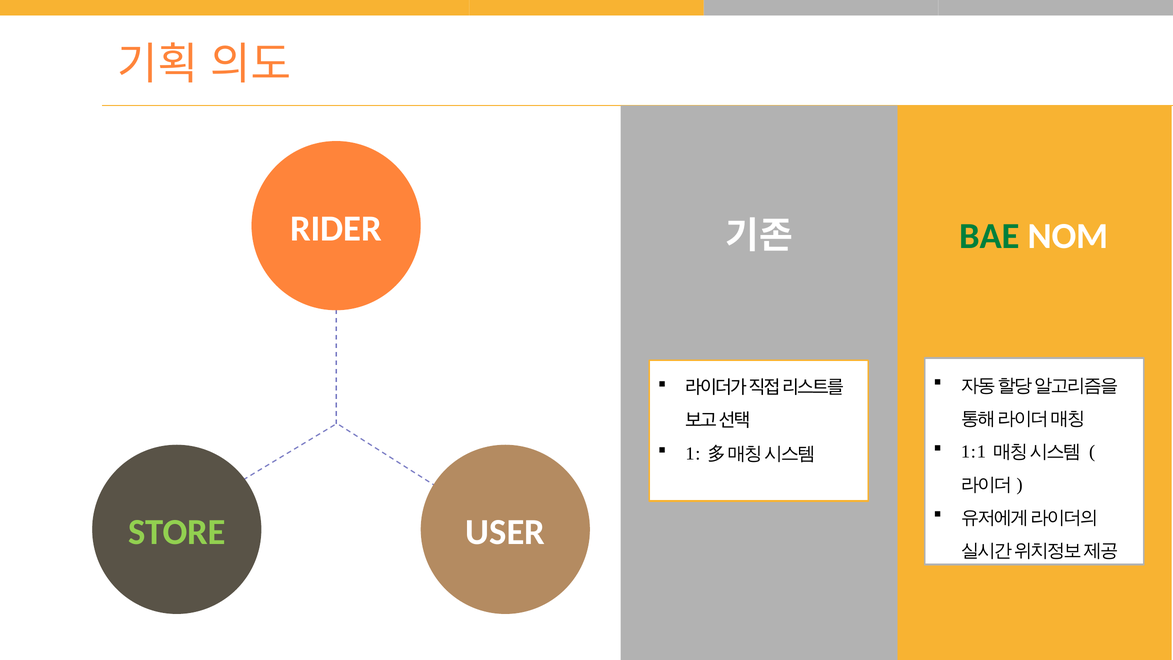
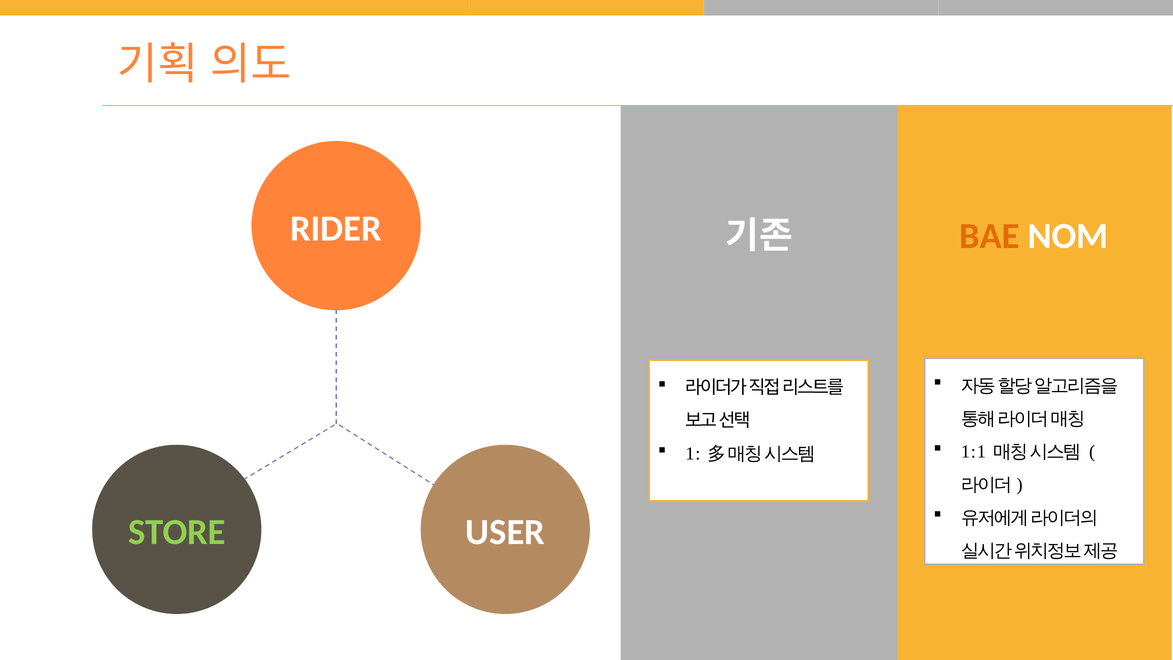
BAE colour: green -> orange
